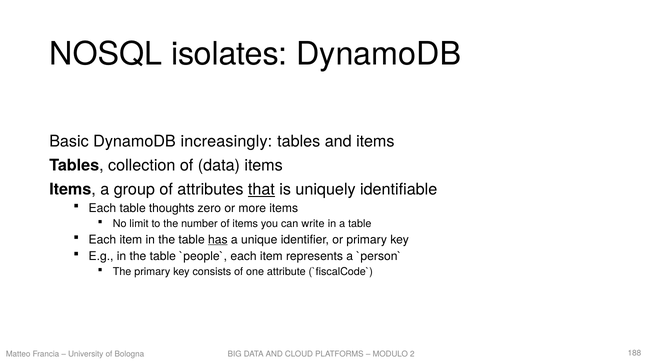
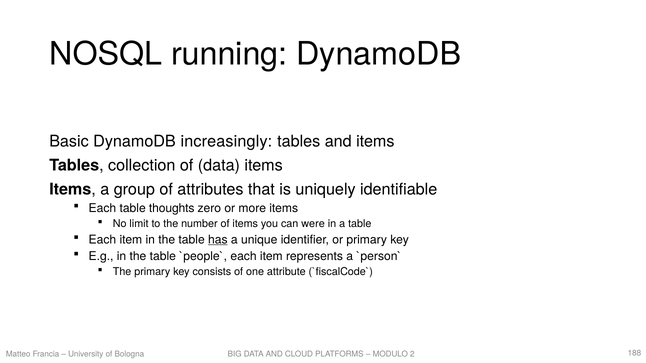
isolates: isolates -> running
that underline: present -> none
write: write -> were
